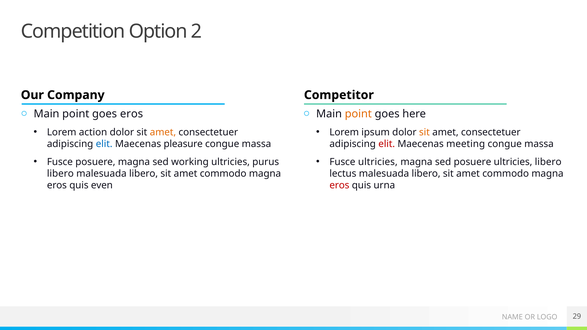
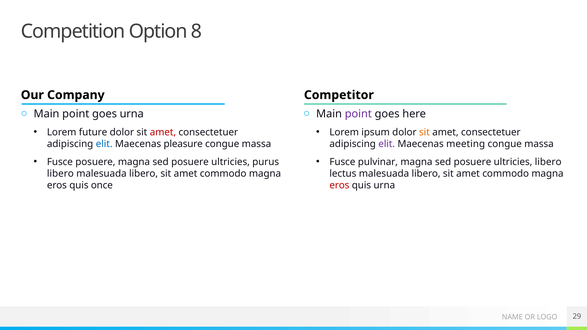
2: 2 -> 8
goes eros: eros -> urna
point at (358, 114) colour: orange -> purple
action: action -> future
amet at (163, 132) colour: orange -> red
elit at (387, 144) colour: red -> purple
posuere magna sed working: working -> posuere
Fusce ultricies: ultricies -> pulvinar
even: even -> once
